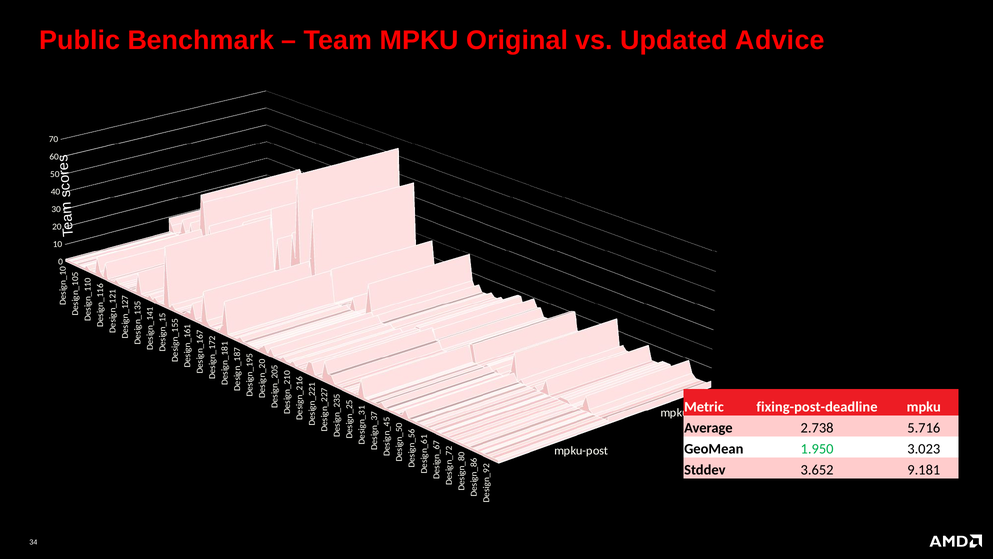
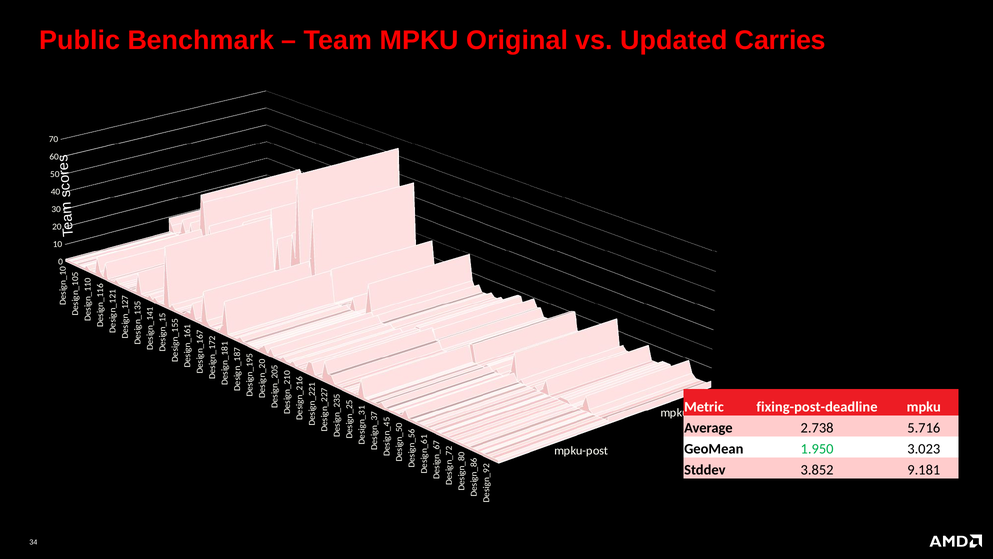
Advice: Advice -> Carries
3.652: 3.652 -> 3.852
